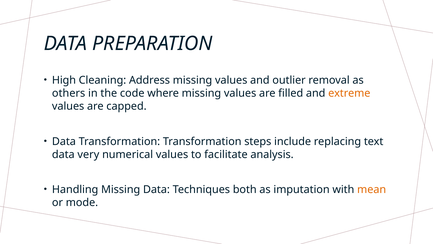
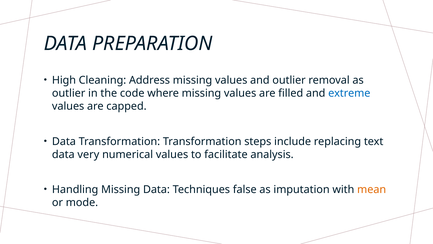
others at (69, 93): others -> outlier
extreme colour: orange -> blue
both: both -> false
